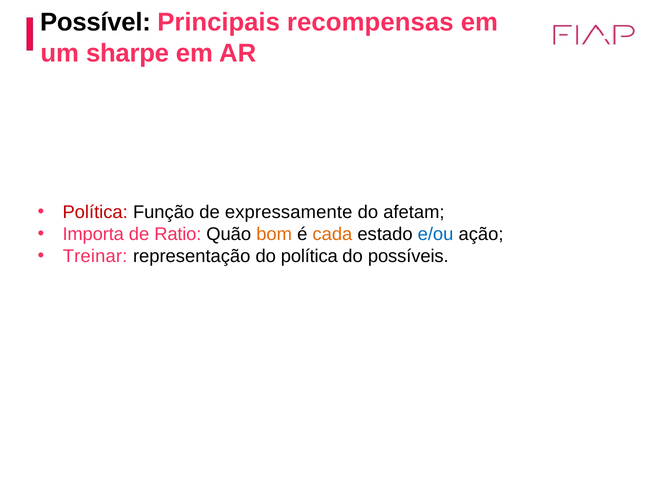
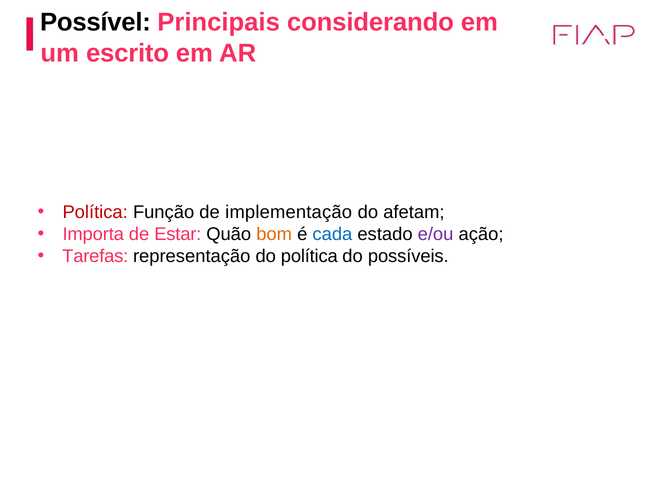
recompensas: recompensas -> considerando
sharpe: sharpe -> escrito
expressamente: expressamente -> implementação
Ratio: Ratio -> Estar
cada colour: orange -> blue
e/ou colour: blue -> purple
Treinar: Treinar -> Tarefas
